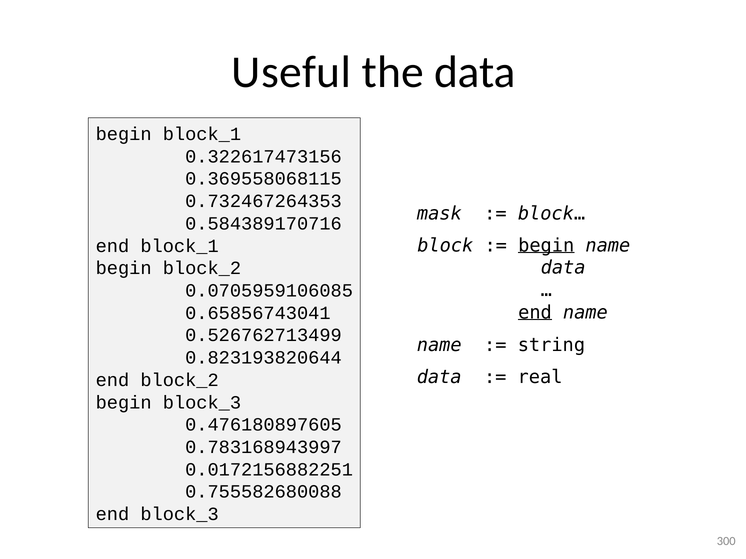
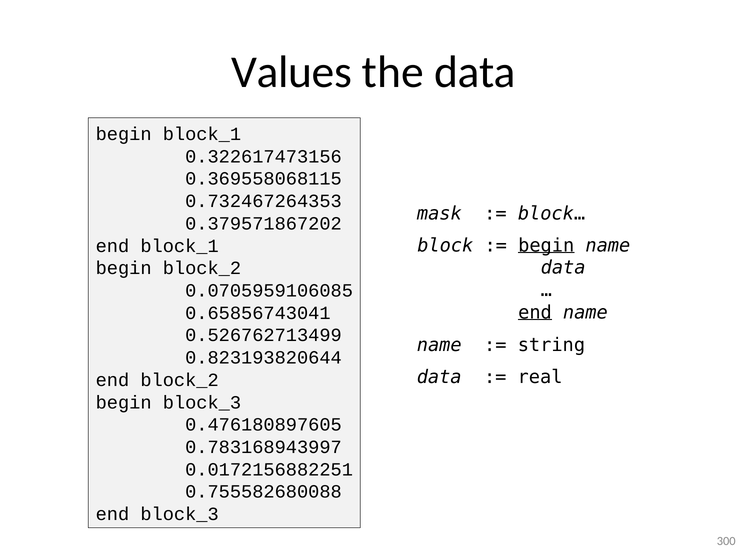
Useful: Useful -> Values
0.584389170716: 0.584389170716 -> 0.379571867202
